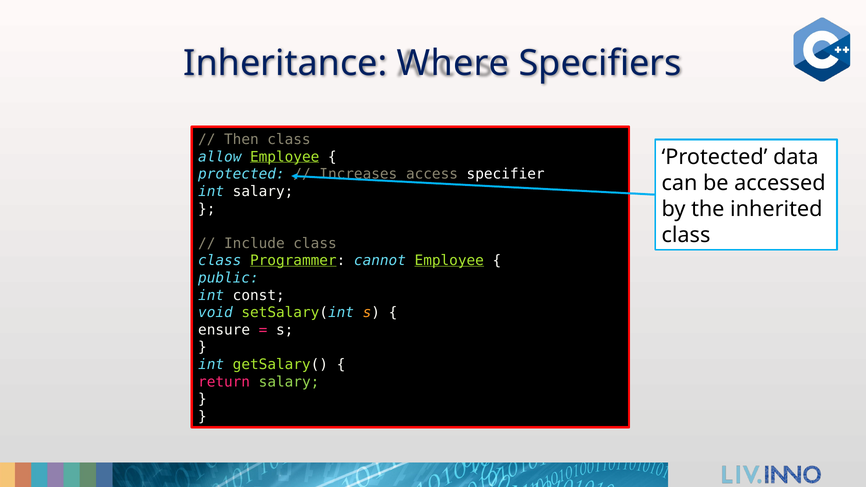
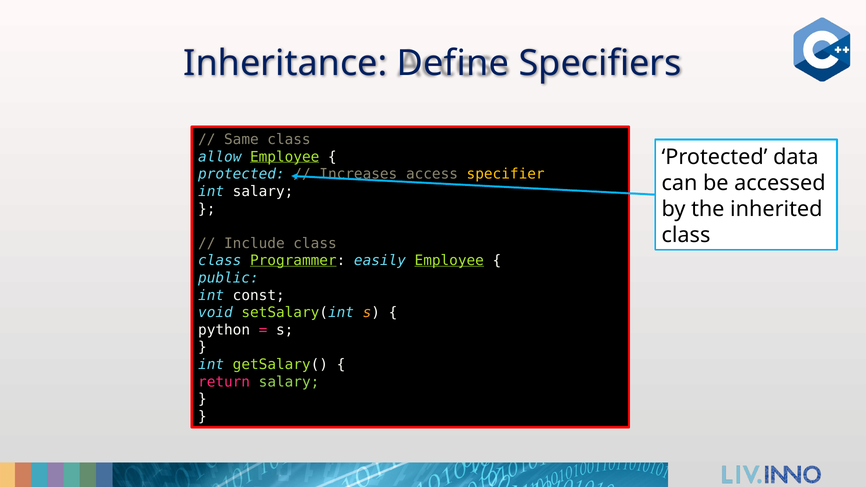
Where: Where -> Define
Then: Then -> Same
specifier colour: white -> yellow
cannot: cannot -> easily
ensure: ensure -> python
